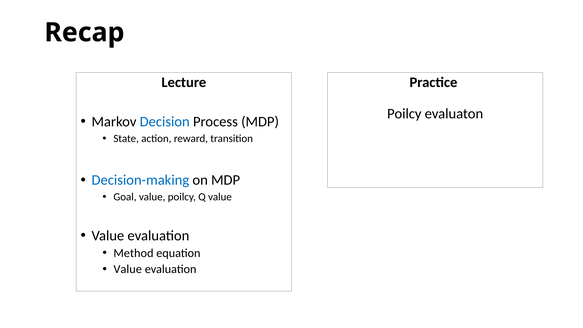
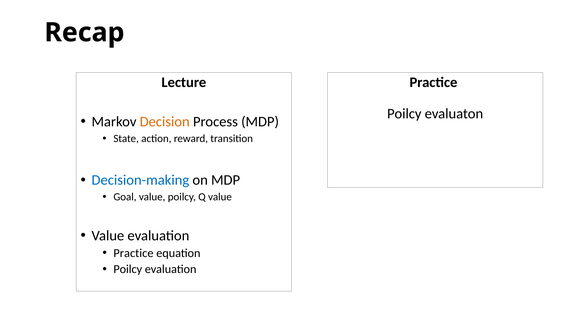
Decision colour: blue -> orange
Method at (133, 253): Method -> Practice
Value at (128, 269): Value -> Poilcy
